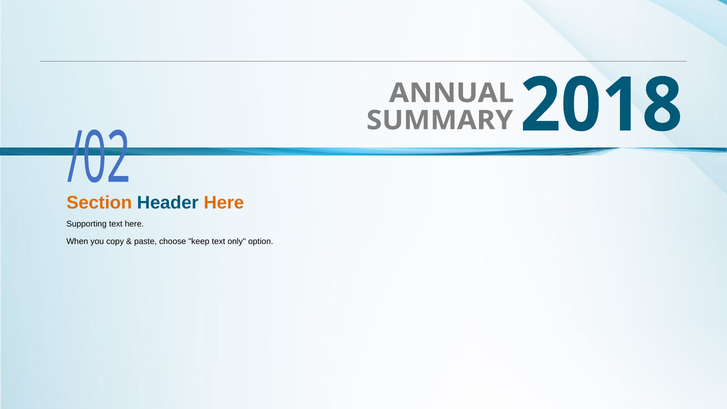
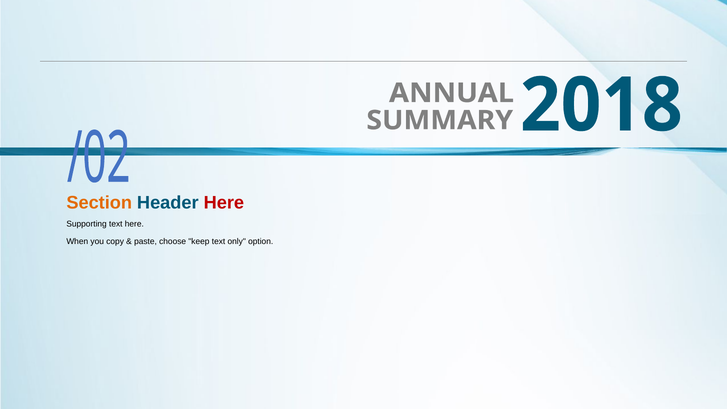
Here at (224, 203) colour: orange -> red
